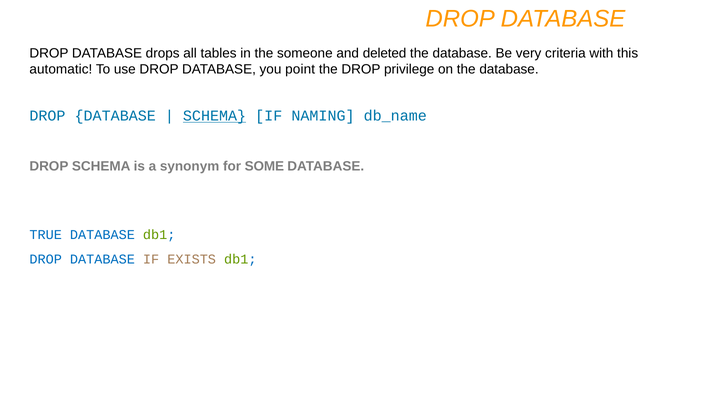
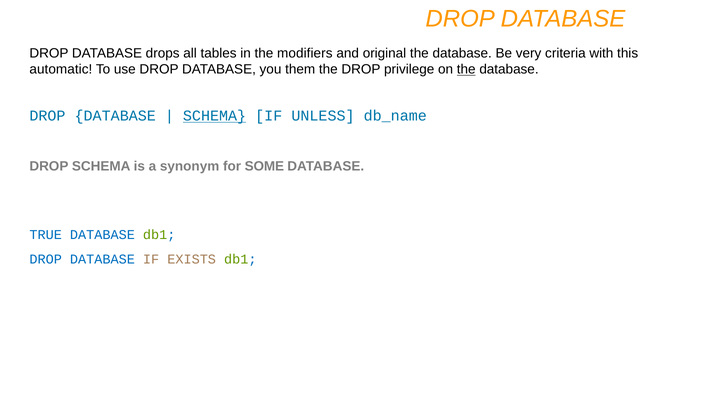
someone: someone -> modifiers
deleted: deleted -> original
point: point -> them
the at (466, 69) underline: none -> present
NAMING: NAMING -> UNLESS
